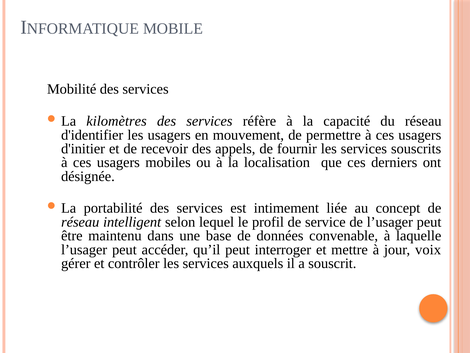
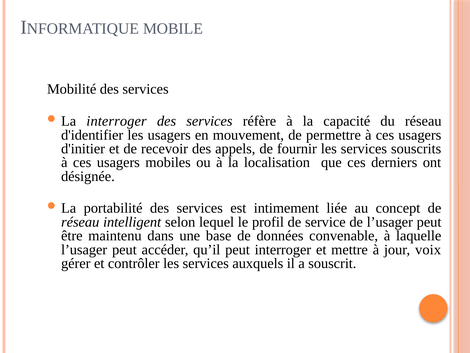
kilomètres at (117, 121): kilomètres -> interroger
